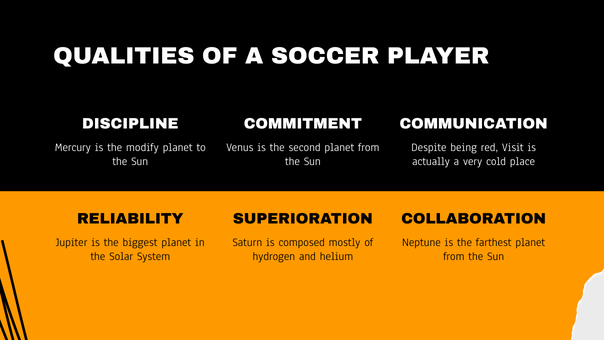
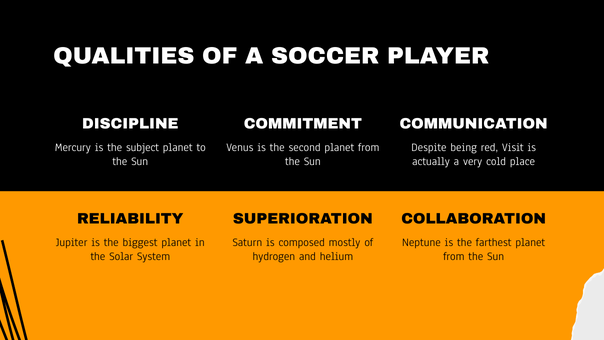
modify: modify -> subject
